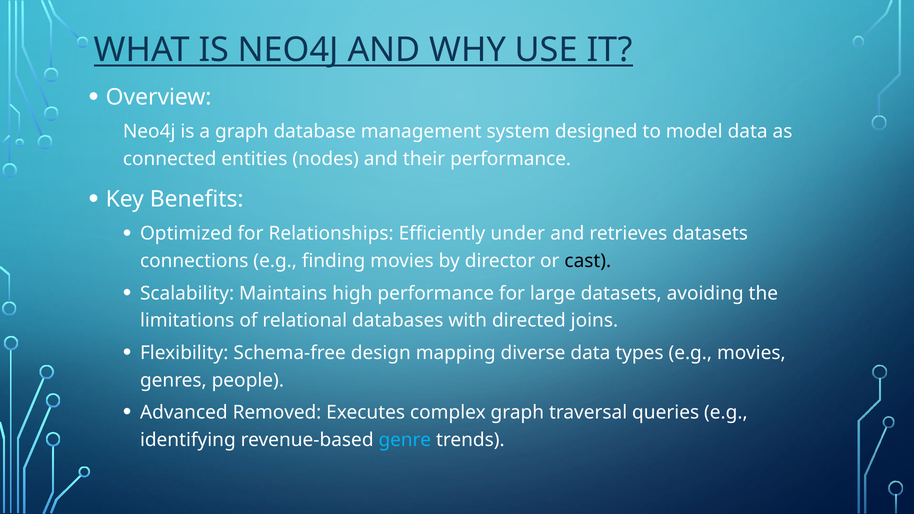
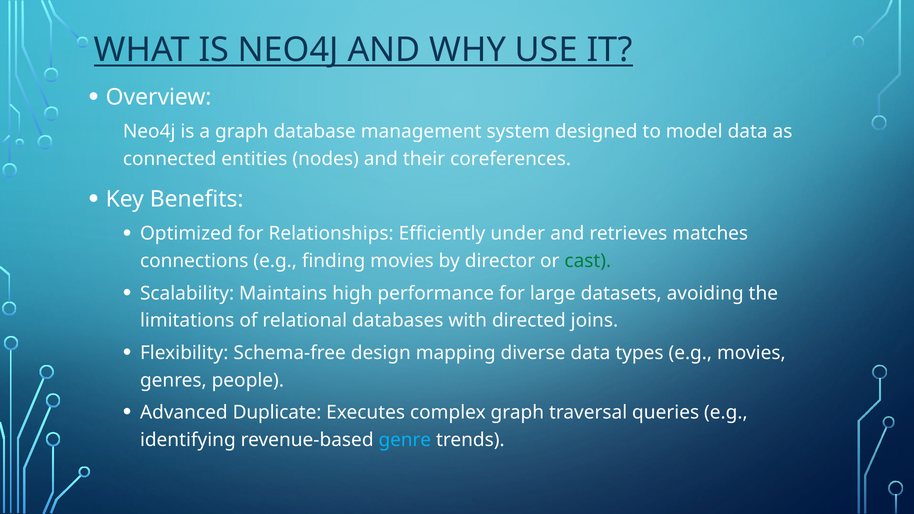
their performance: performance -> coreferences
retrieves datasets: datasets -> matches
cast colour: black -> green
Removed: Removed -> Duplicate
